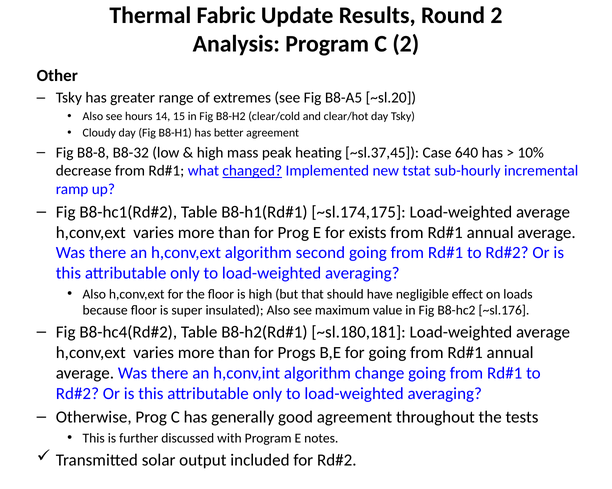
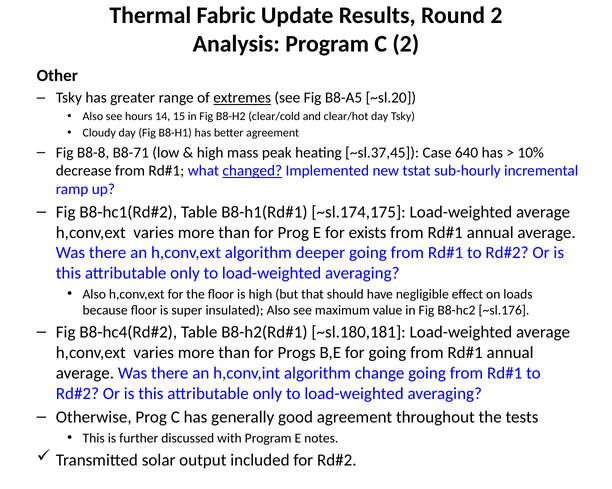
extremes underline: none -> present
B8-32: B8-32 -> B8-71
second: second -> deeper
